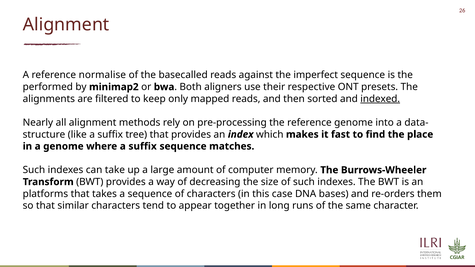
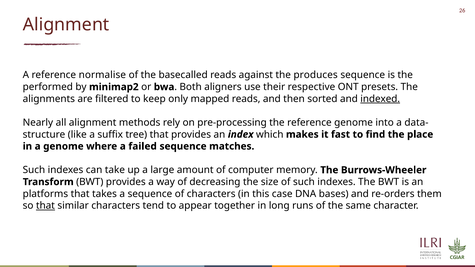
imperfect: imperfect -> produces
where a suffix: suffix -> failed
that at (45, 206) underline: none -> present
